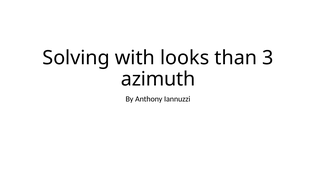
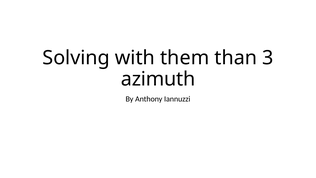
looks: looks -> them
